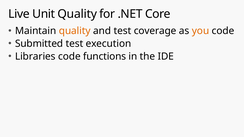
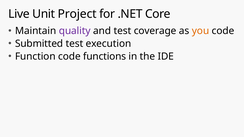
Unit Quality: Quality -> Project
quality at (75, 31) colour: orange -> purple
Libraries: Libraries -> Function
